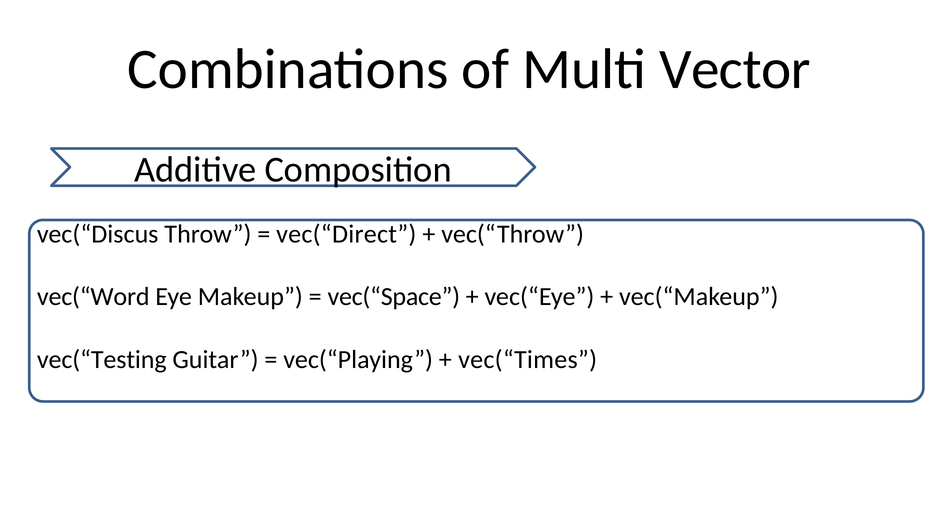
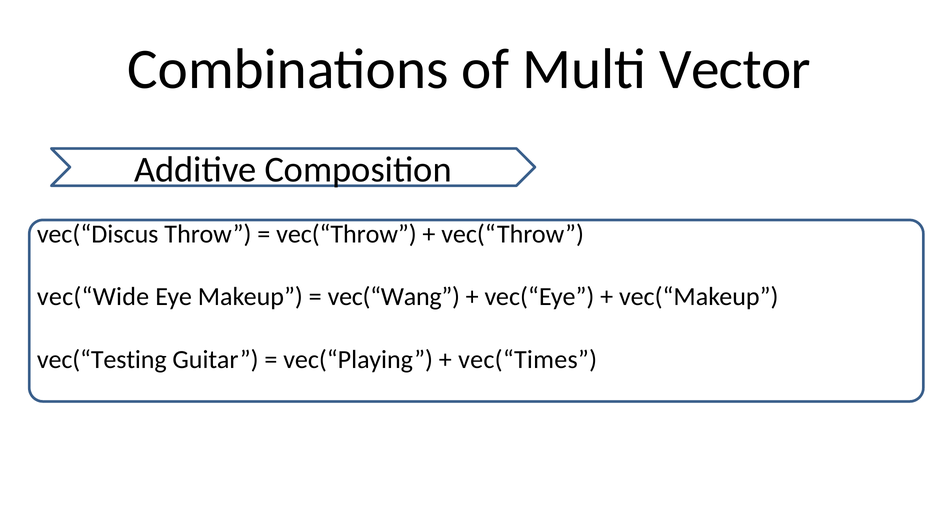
vec(“Direct at (346, 234): vec(“Direct -> vec(“Throw
vec(“Word: vec(“Word -> vec(“Wide
vec(“Space: vec(“Space -> vec(“Wang
